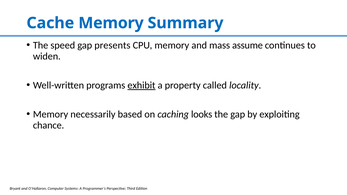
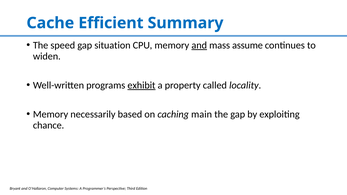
Cache Memory: Memory -> Efficient
presents: presents -> situation
and at (199, 45) underline: none -> present
looks: looks -> main
